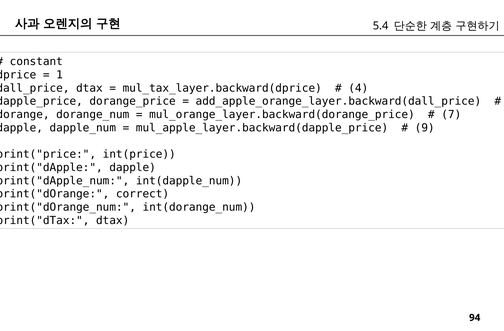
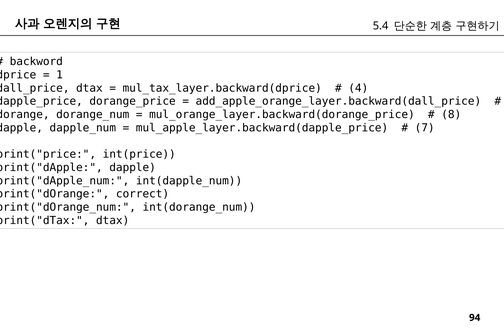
constant: constant -> backword
7: 7 -> 8
9: 9 -> 7
